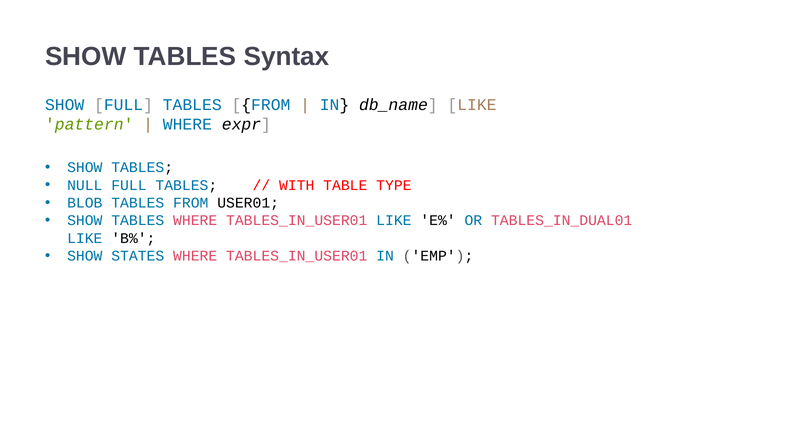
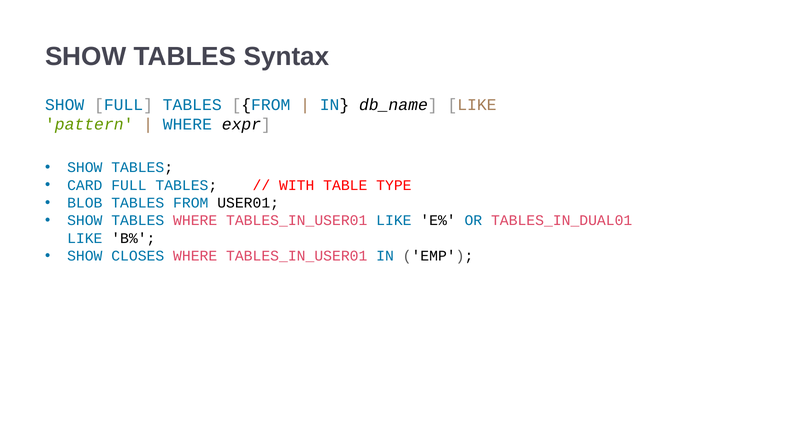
NULL: NULL -> CARD
STATES: STATES -> CLOSES
